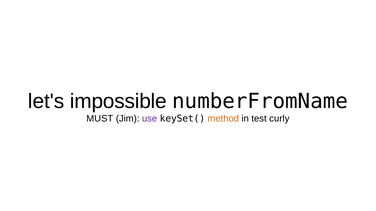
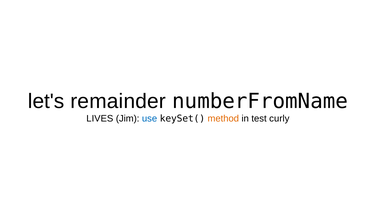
impossible: impossible -> remainder
MUST: MUST -> LIVES
use colour: purple -> blue
